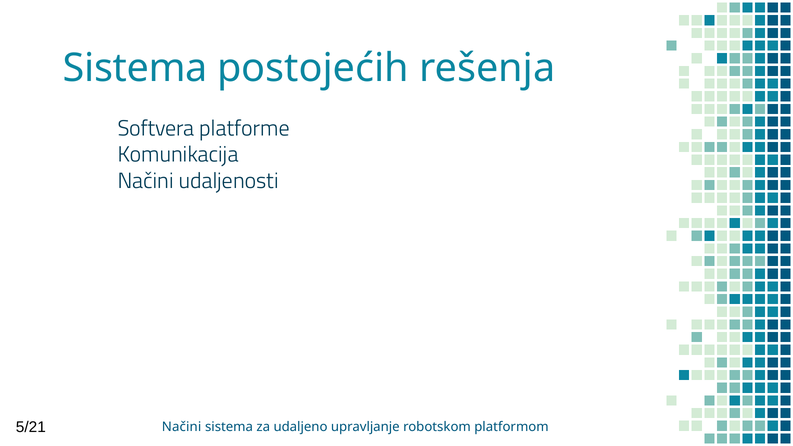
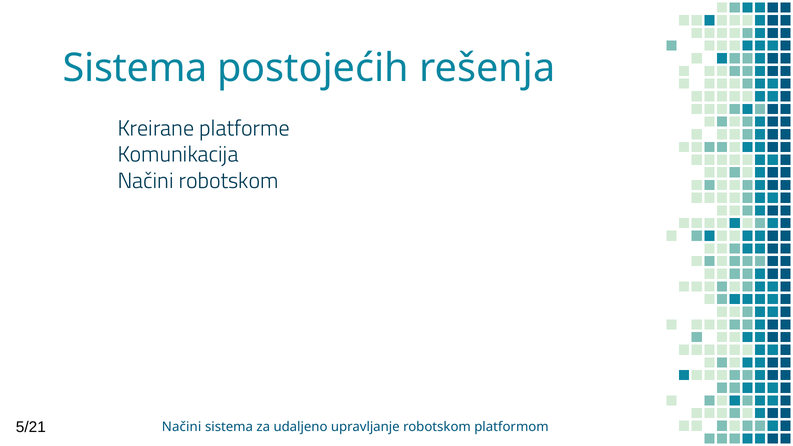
Softvera: Softvera -> Kreirane
Načini udaljenosti: udaljenosti -> robotskom
